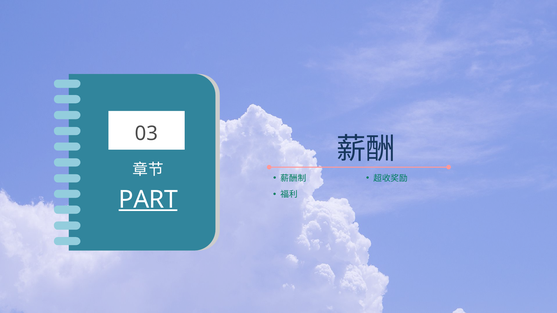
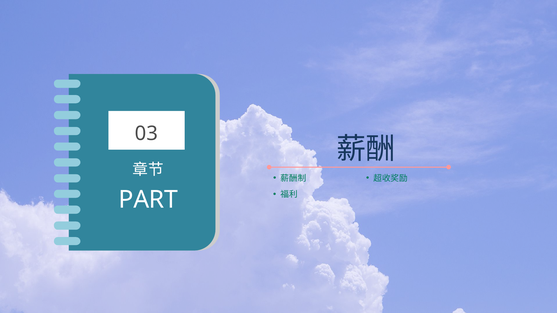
PART underline: present -> none
